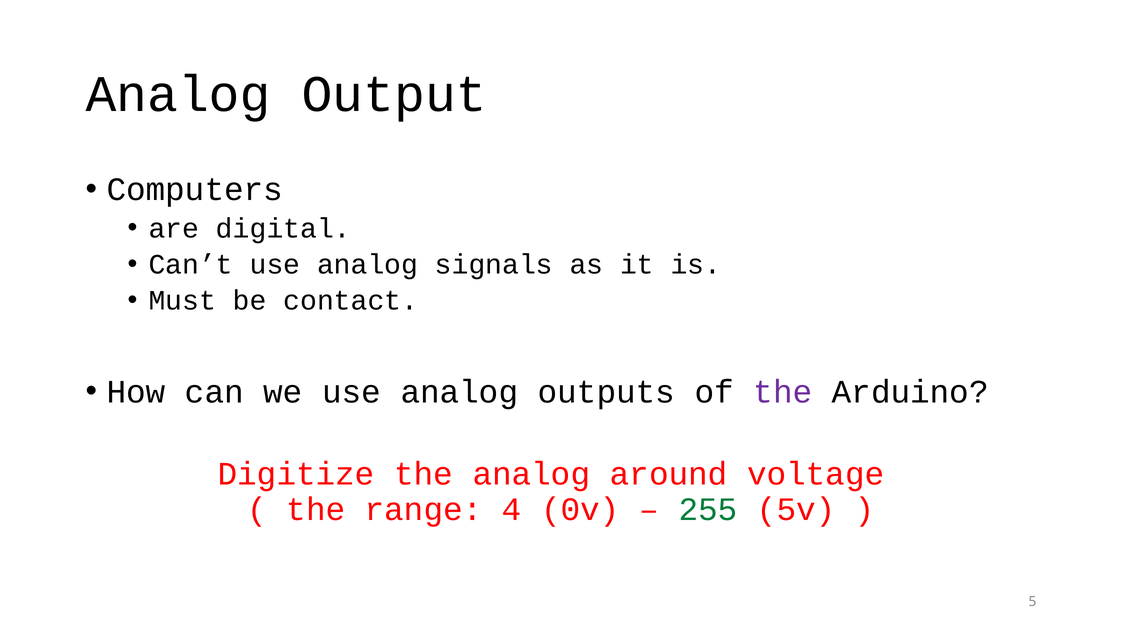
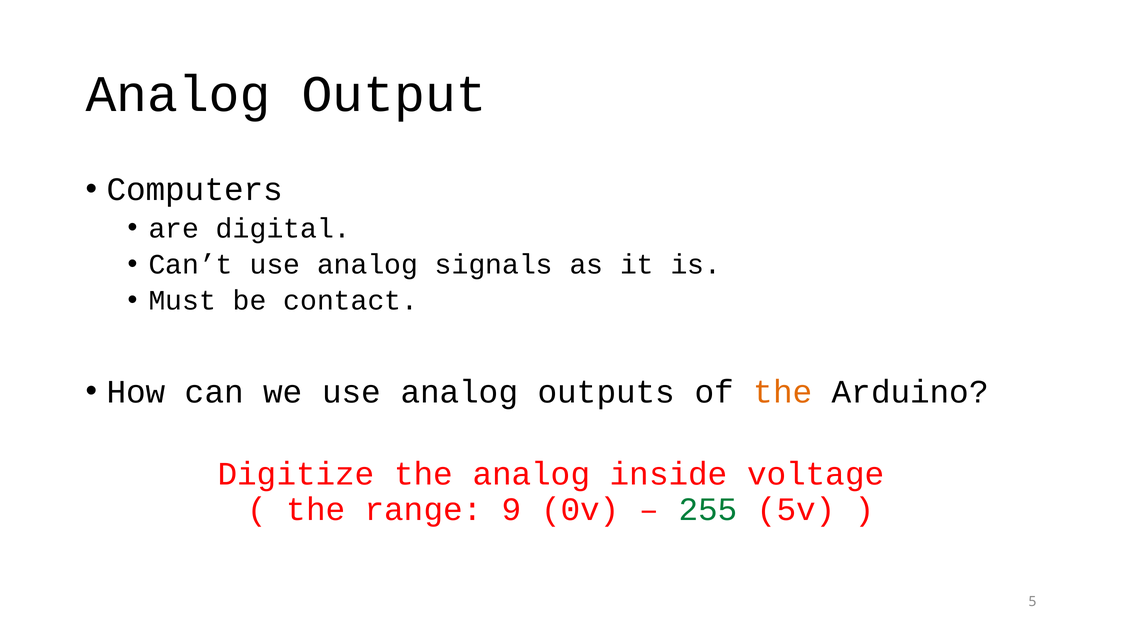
the at (783, 392) colour: purple -> orange
around: around -> inside
4: 4 -> 9
